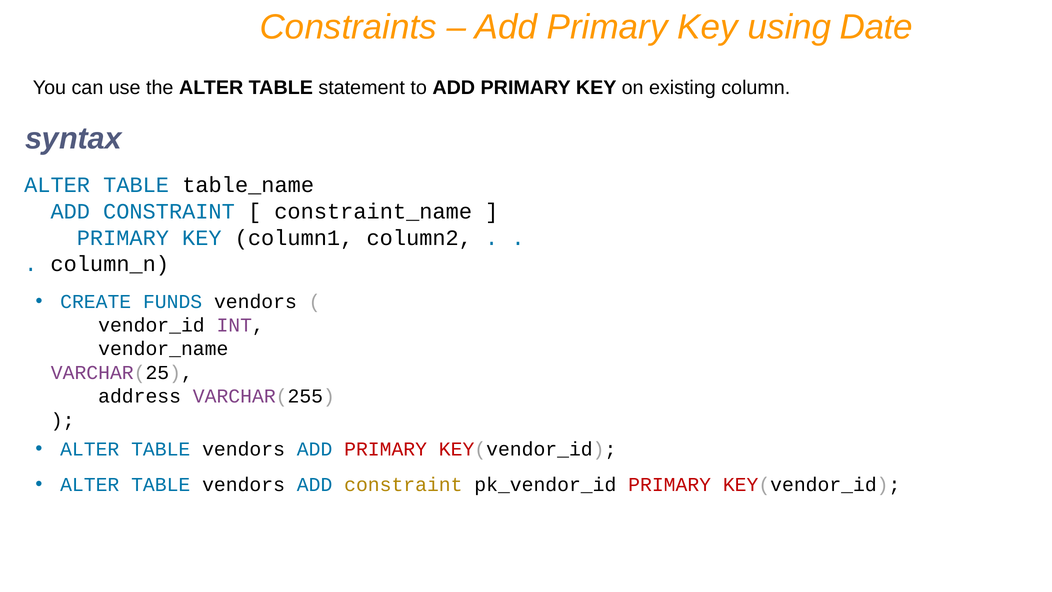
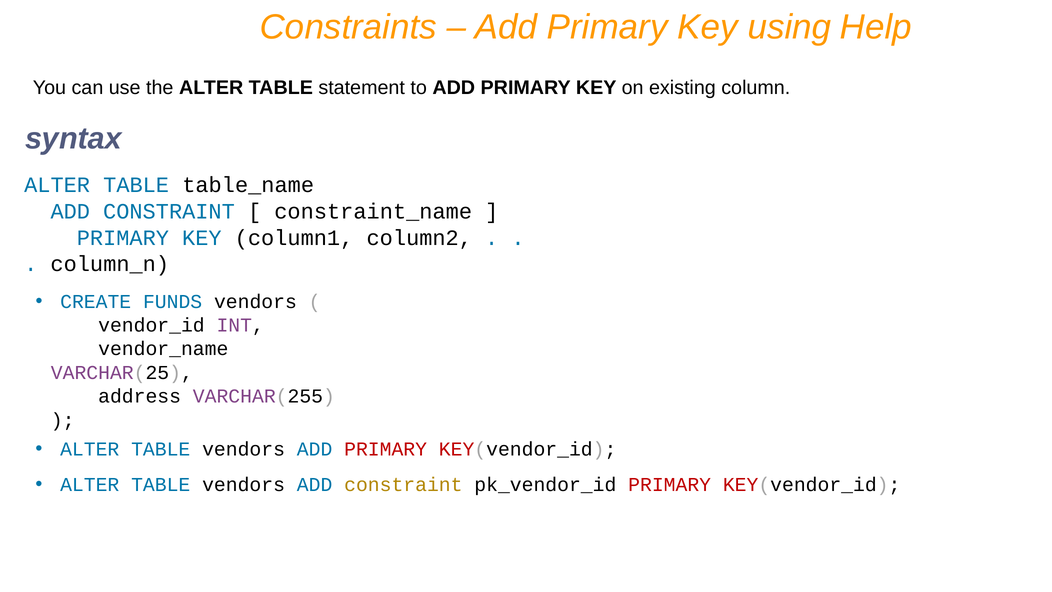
Date: Date -> Help
